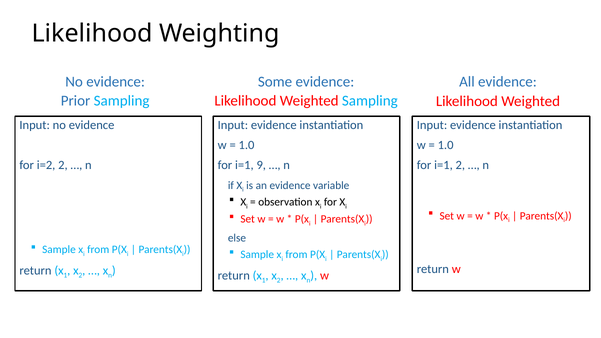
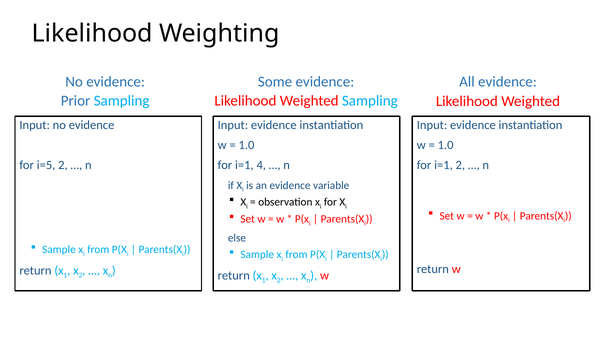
i=2: i=2 -> i=5
9: 9 -> 4
